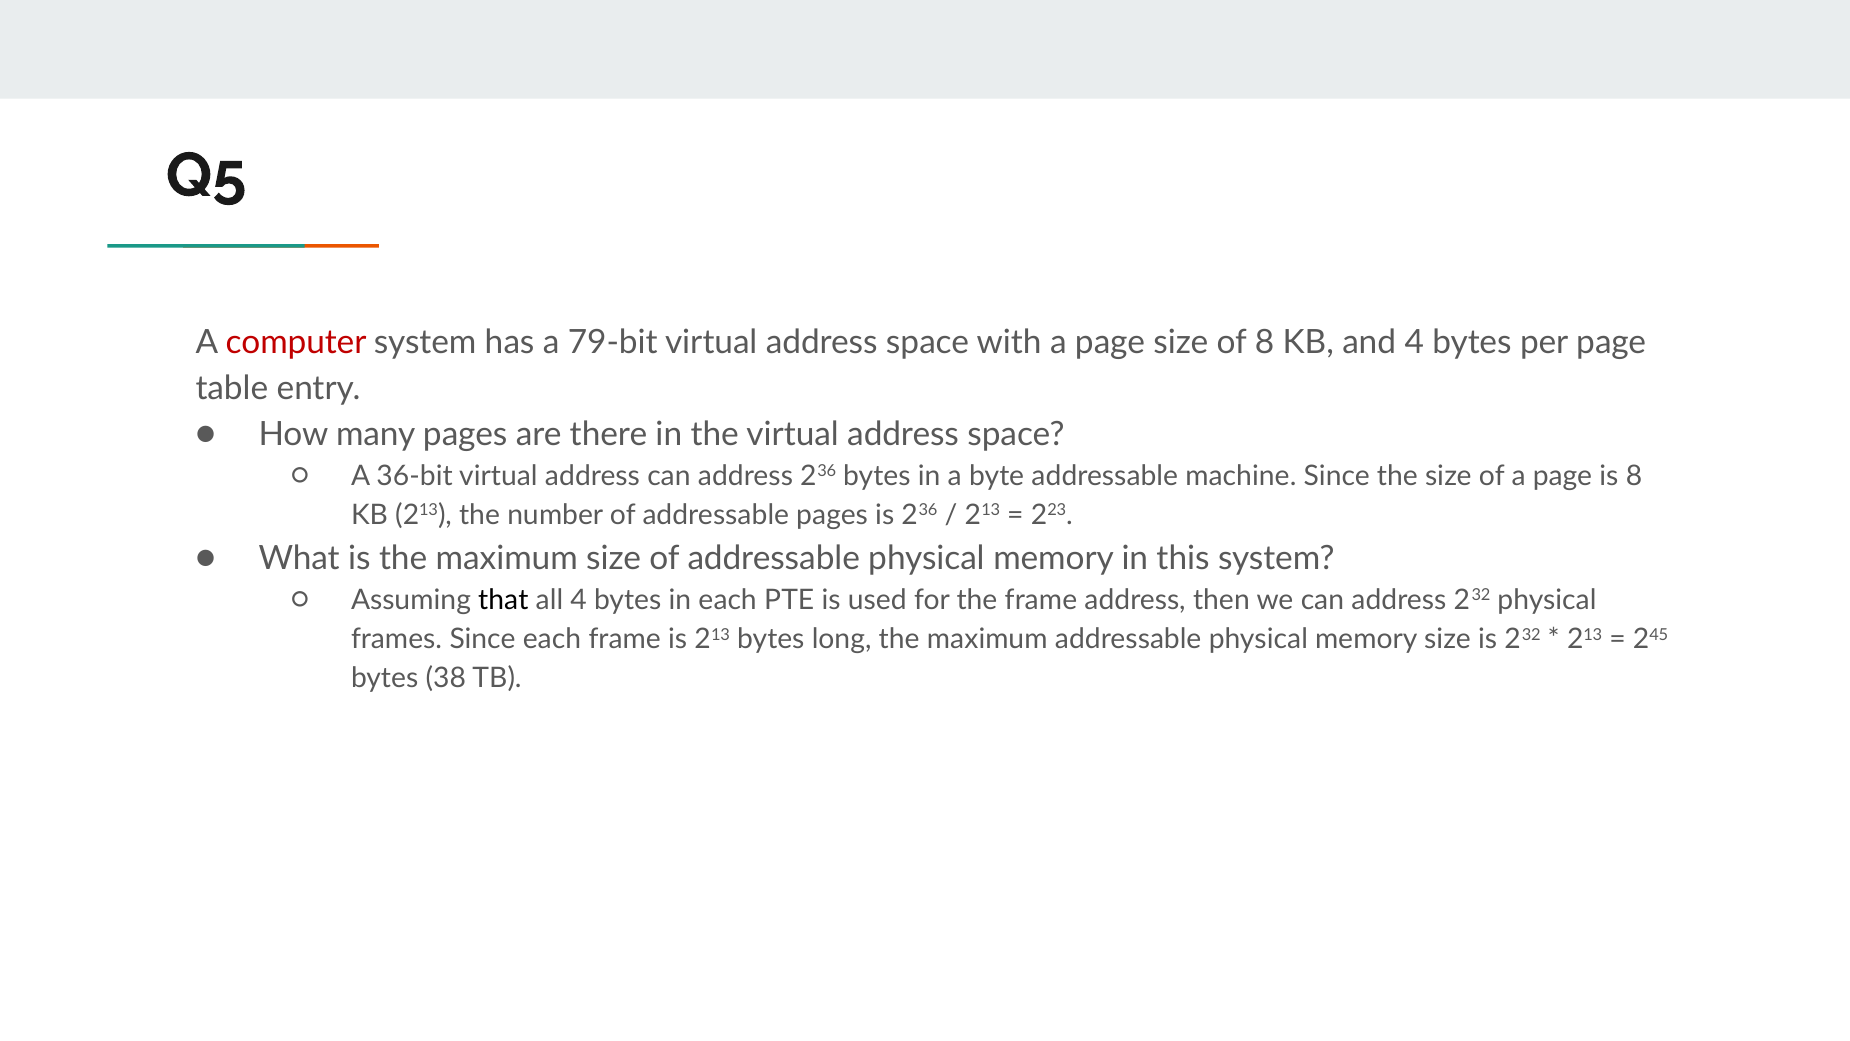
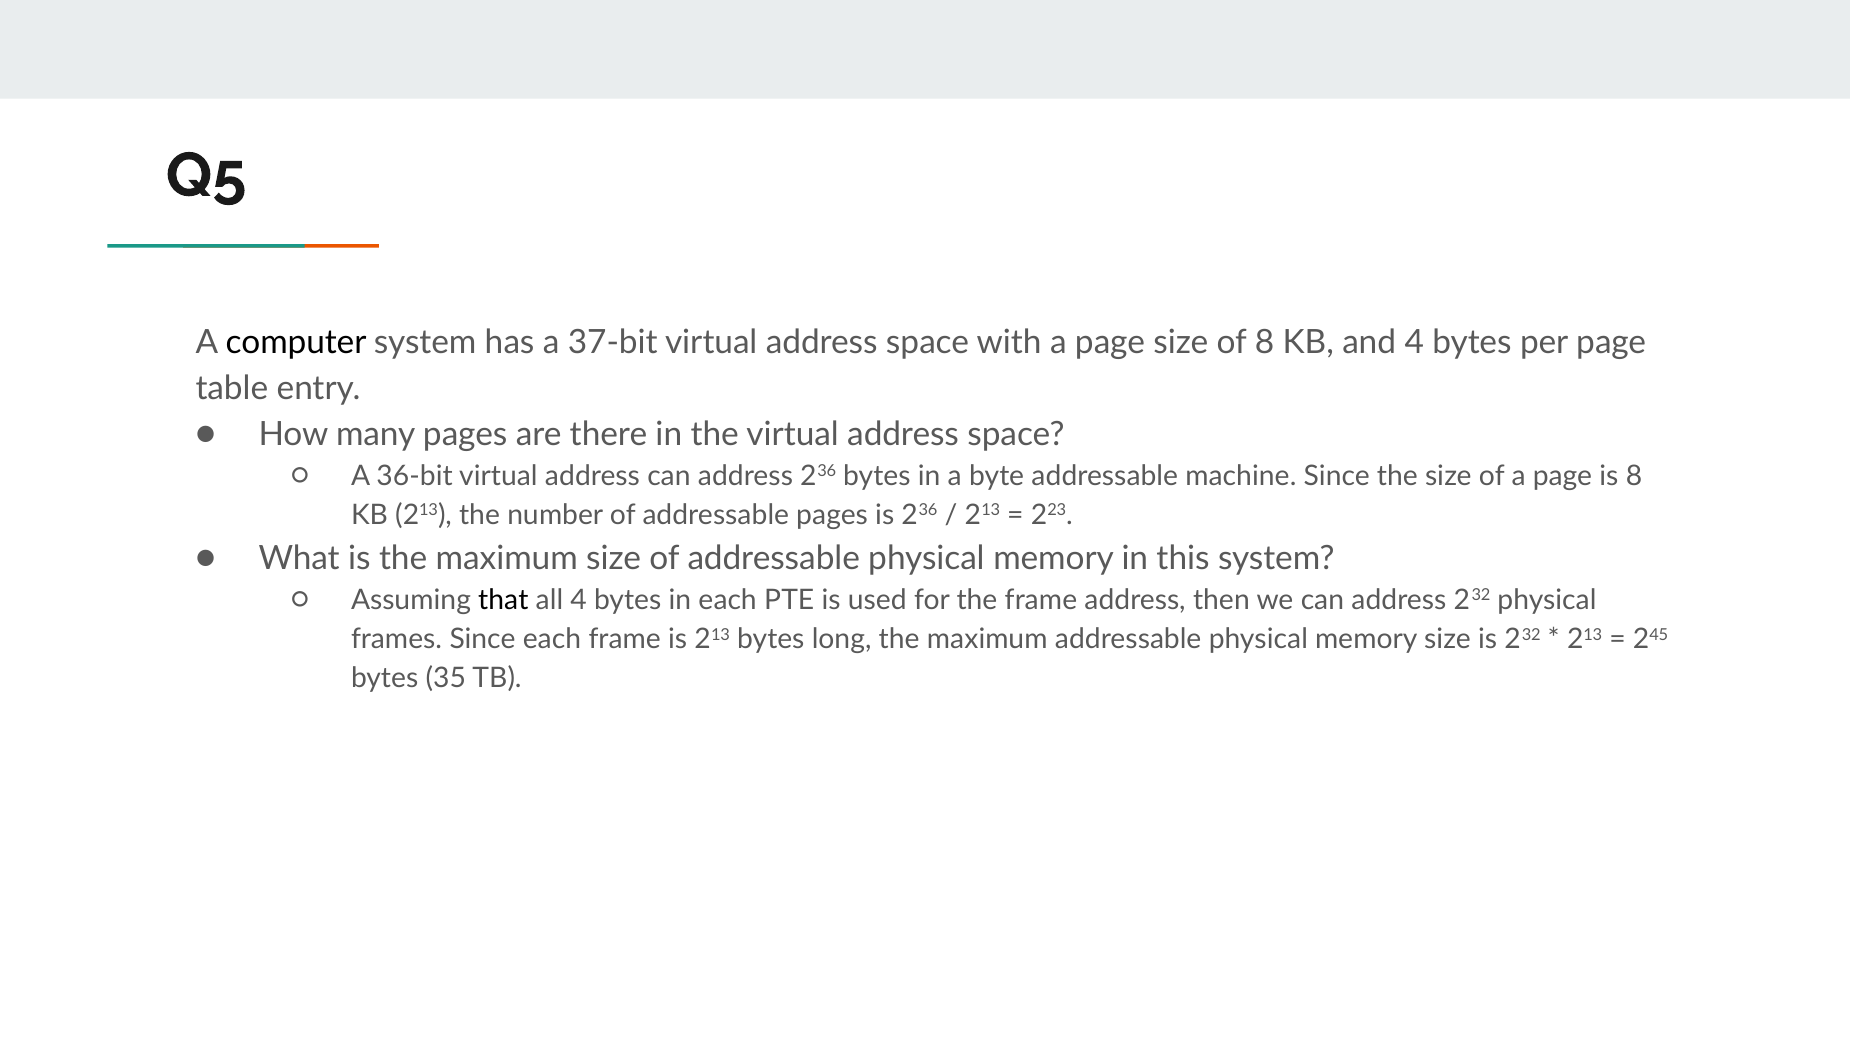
computer colour: red -> black
79-bit: 79-bit -> 37-bit
38: 38 -> 35
